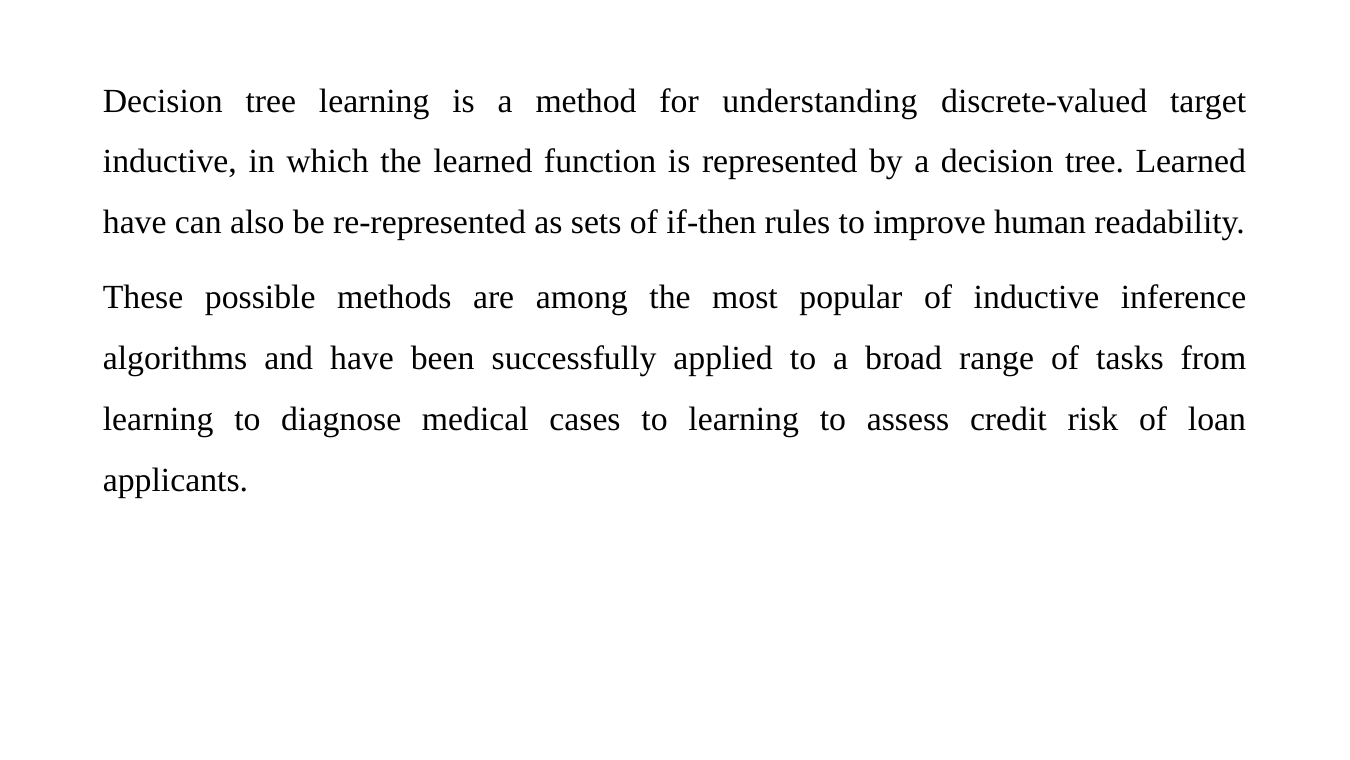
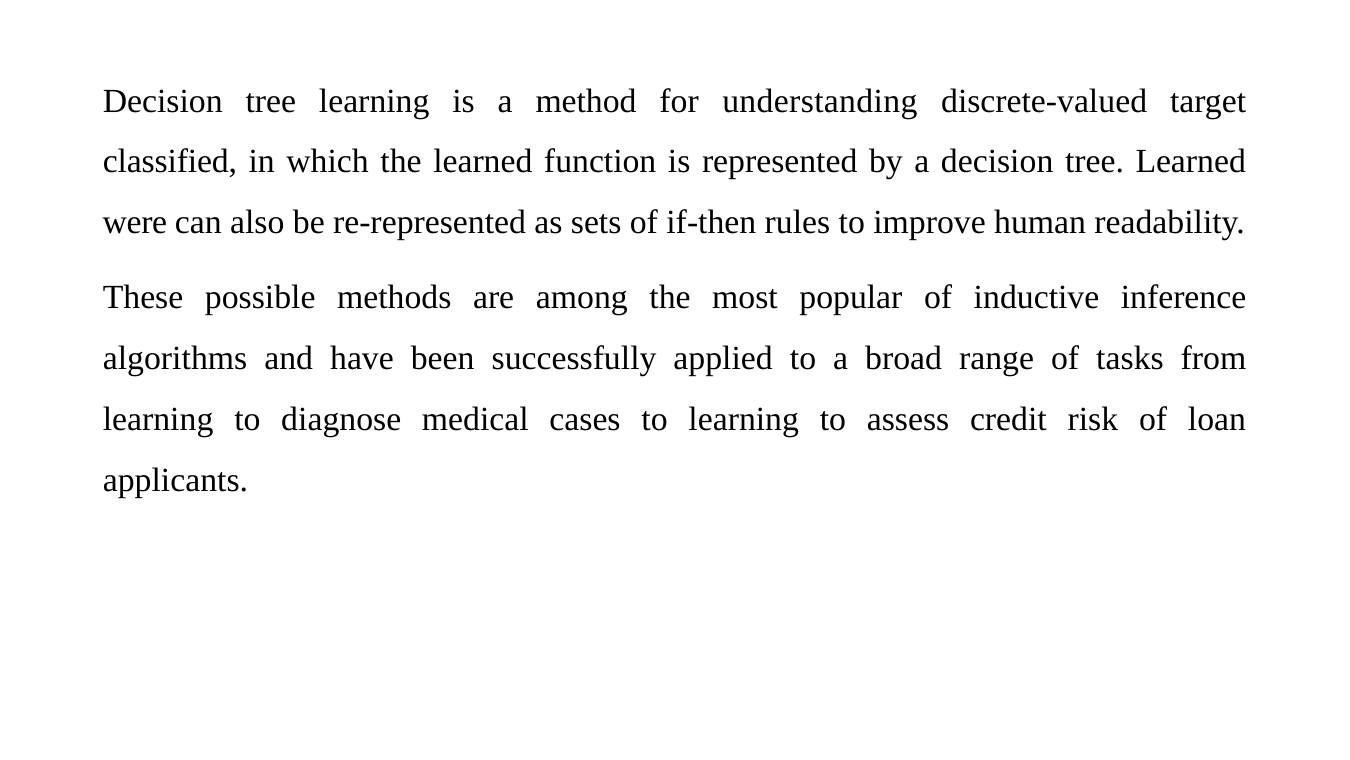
inductive at (170, 162): inductive -> classified
have at (135, 222): have -> were
